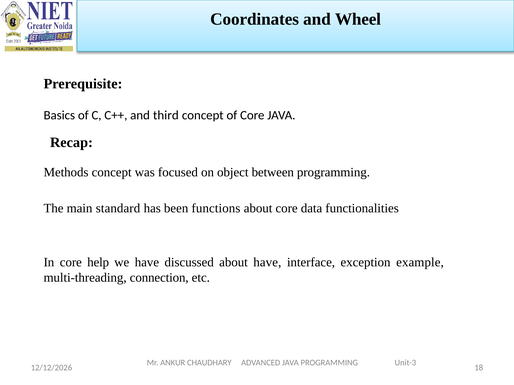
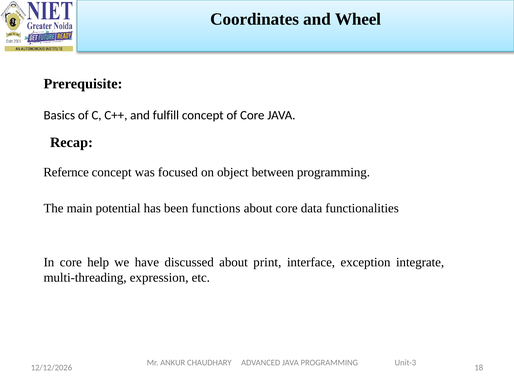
third: third -> fulfill
Methods: Methods -> Refernce
standard: standard -> potential
about have: have -> print
example: example -> integrate
connection: connection -> expression
